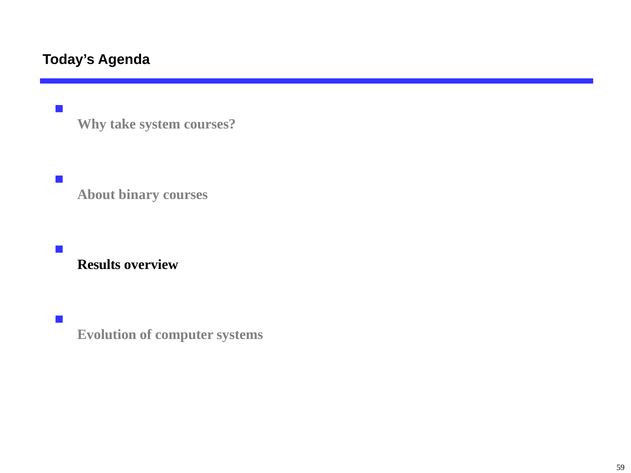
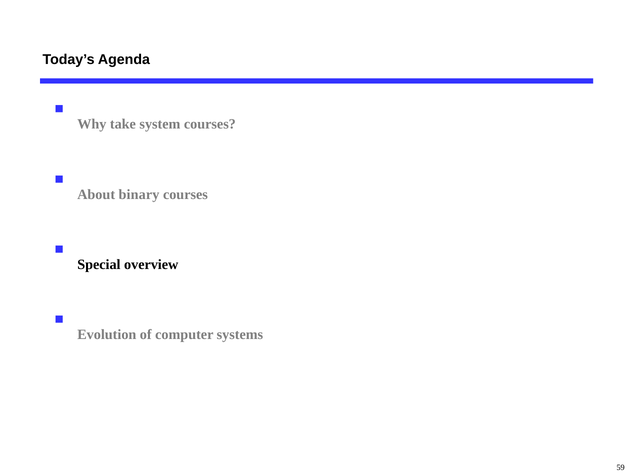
Results: Results -> Special
